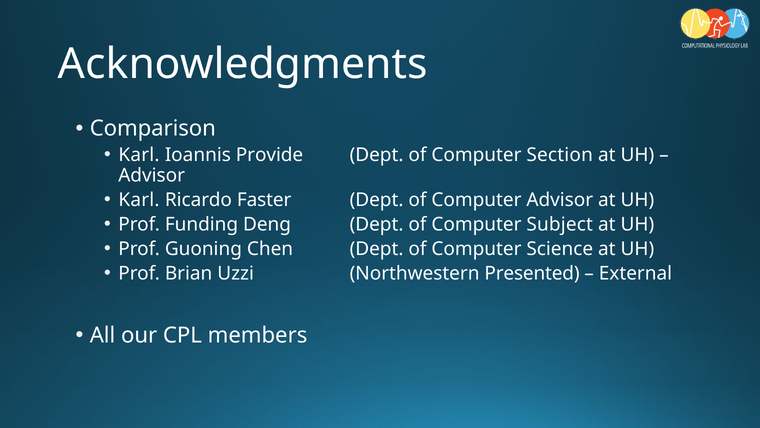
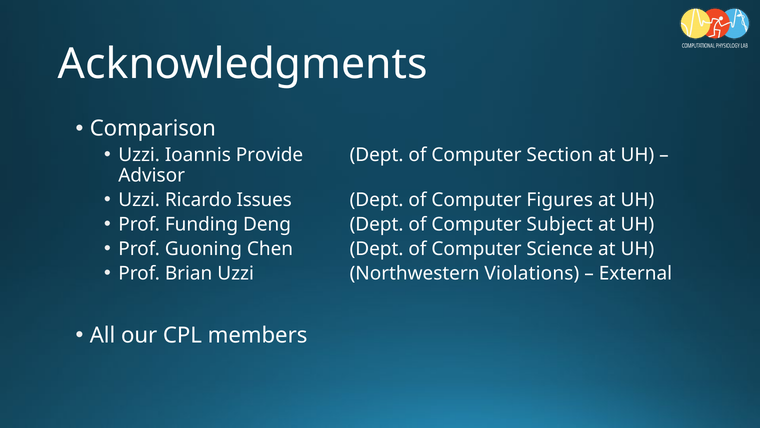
Karl at (139, 155): Karl -> Uzzi
Karl at (139, 200): Karl -> Uzzi
Faster: Faster -> Issues
Computer Advisor: Advisor -> Figures
Presented: Presented -> Violations
